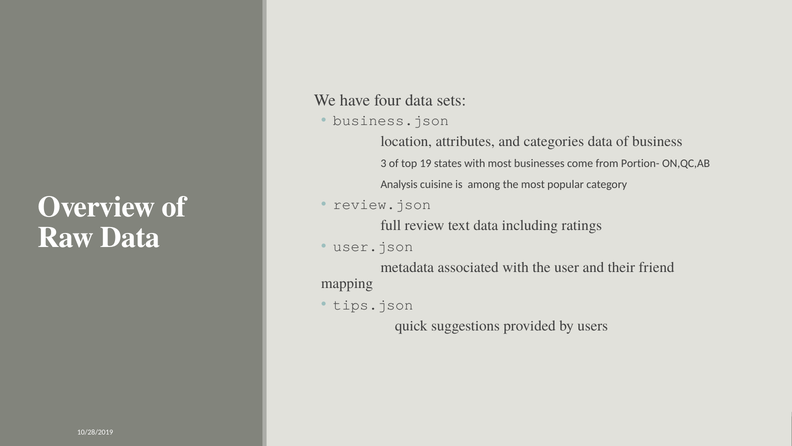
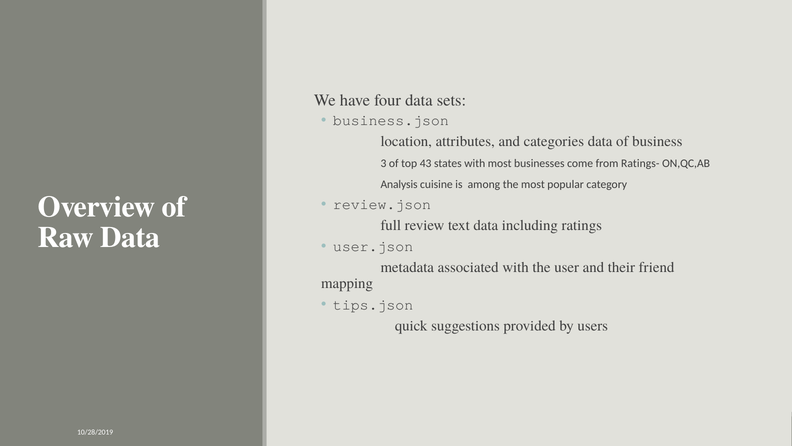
19: 19 -> 43
Portion-: Portion- -> Ratings-
